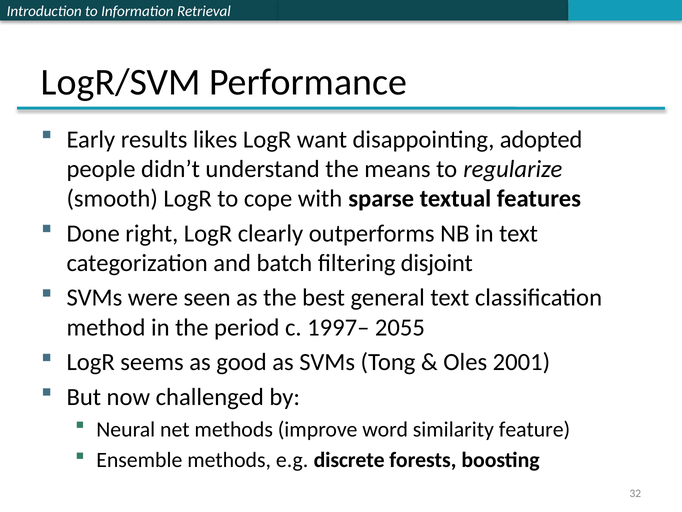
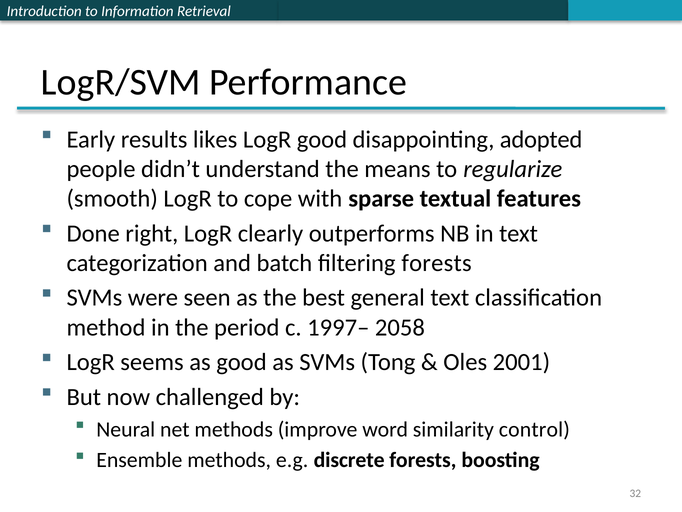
LogR want: want -> good
filtering disjoint: disjoint -> forests
2055: 2055 -> 2058
feature: feature -> control
